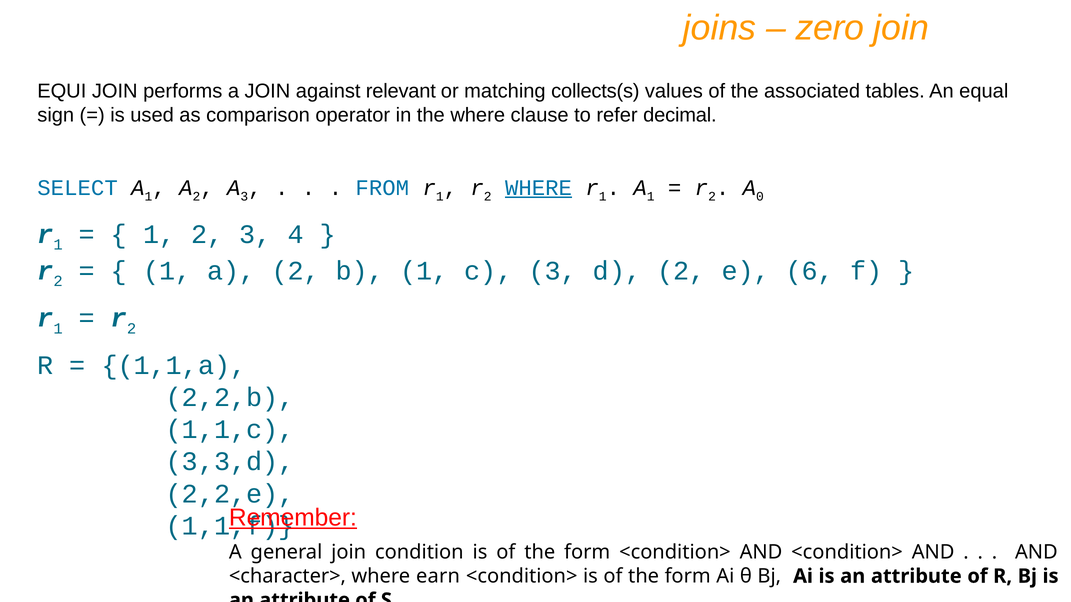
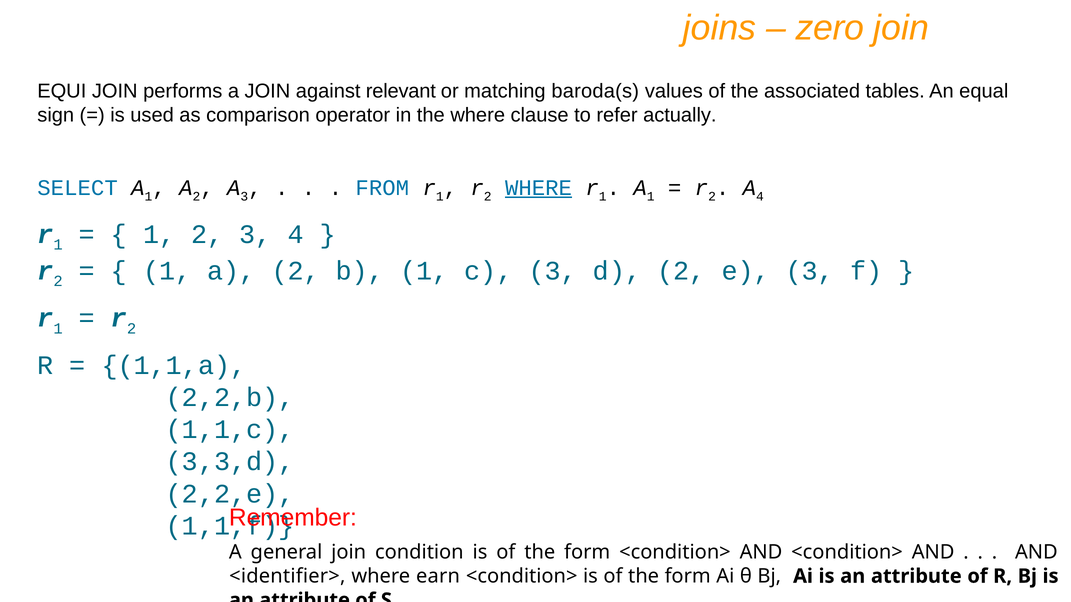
collects(s: collects(s -> baroda(s
decimal: decimal -> actually
A 0: 0 -> 4
e 6: 6 -> 3
Remember underline: present -> none
<character>: <character> -> <identifier>
